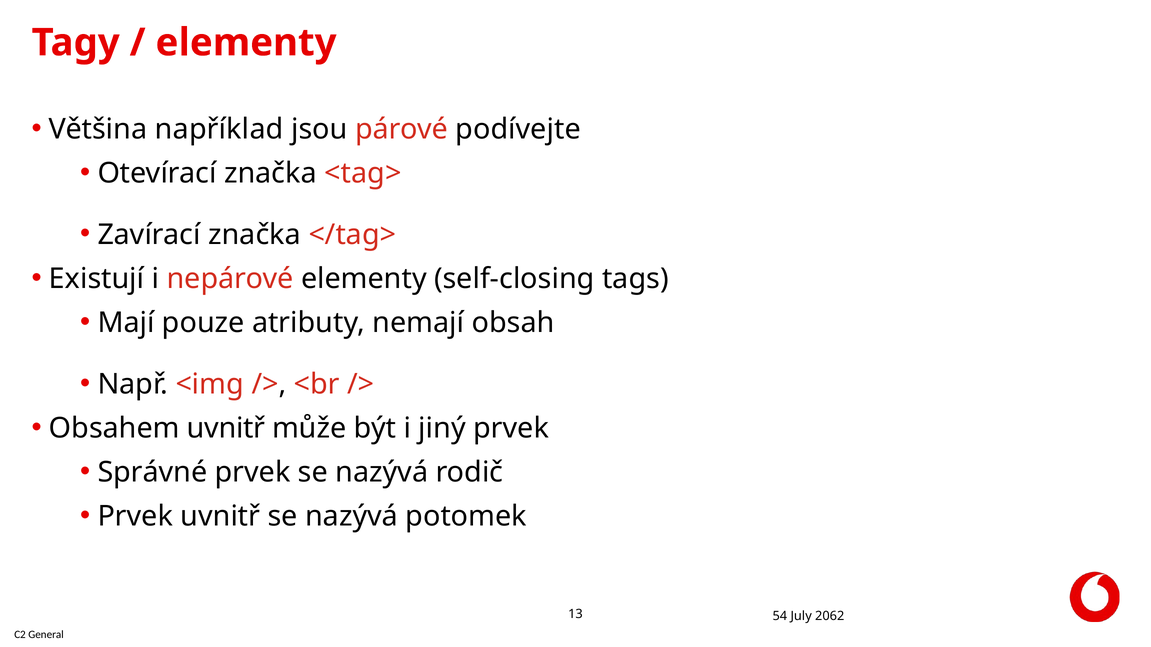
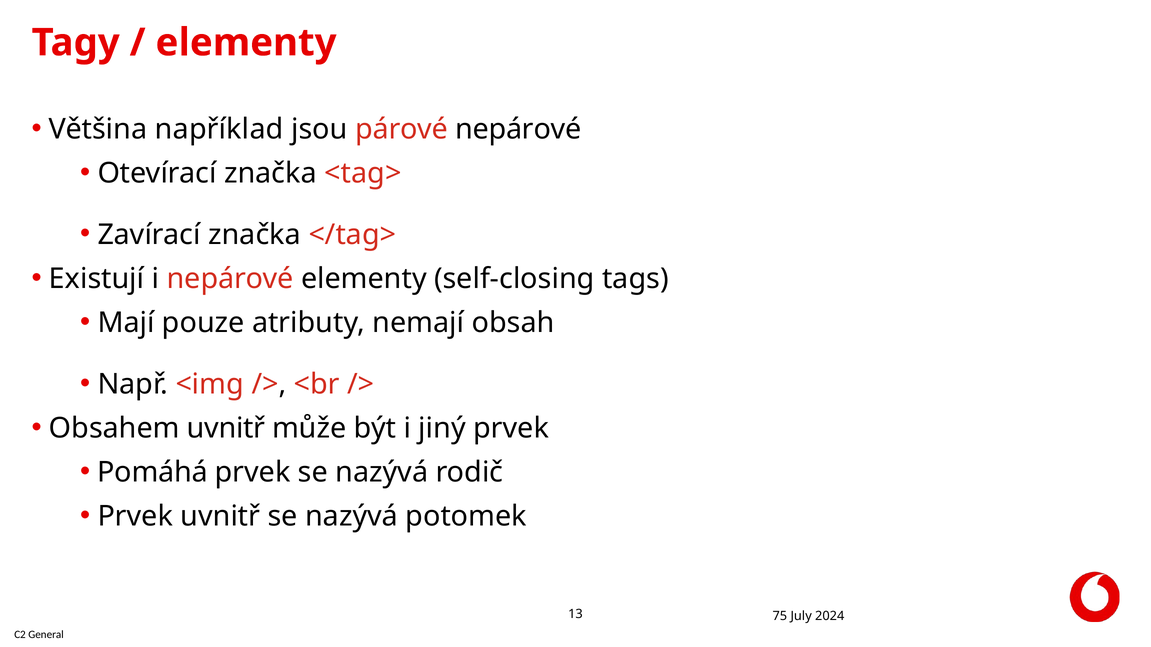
párové podívejte: podívejte -> nepárové
Správné: Správné -> Pomáhá
54: 54 -> 75
2062: 2062 -> 2024
